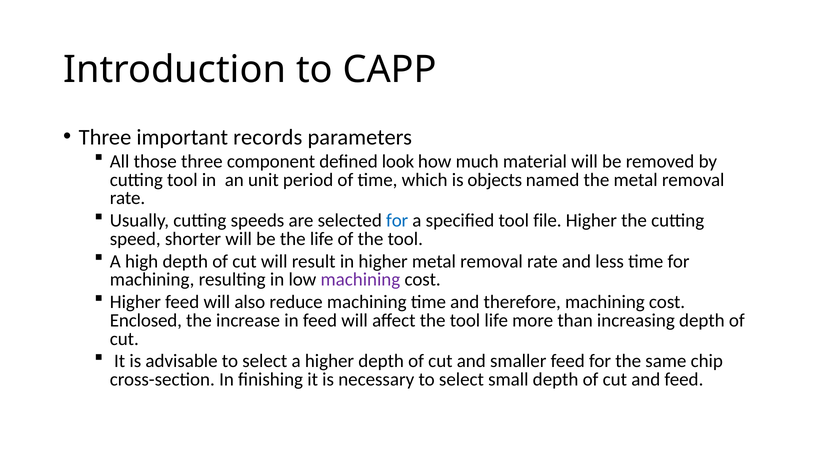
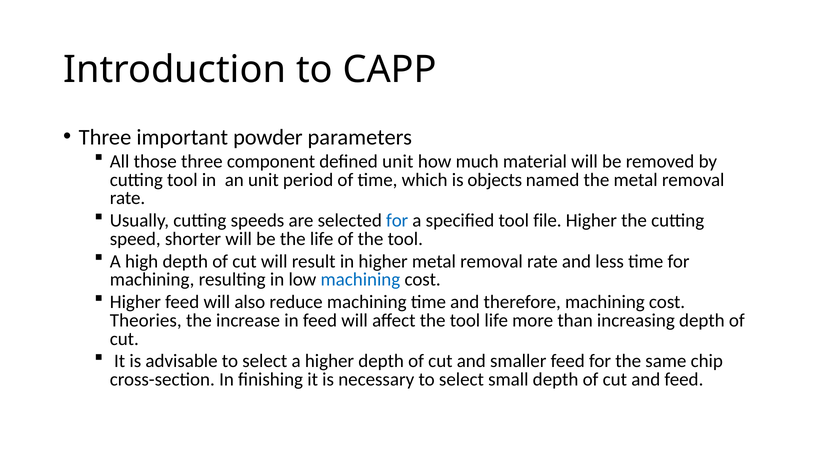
records: records -> powder
defined look: look -> unit
machining at (360, 280) colour: purple -> blue
Enclosed: Enclosed -> Theories
